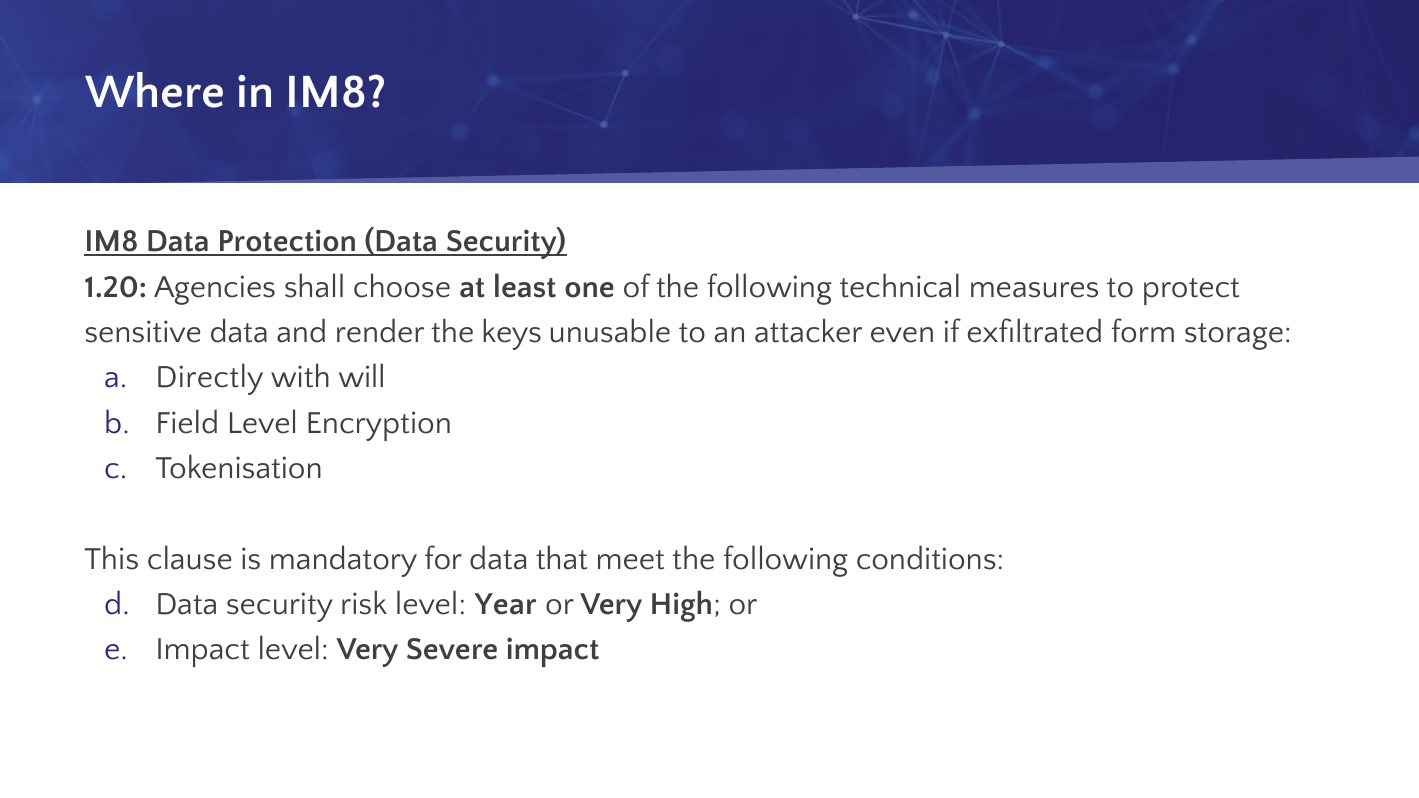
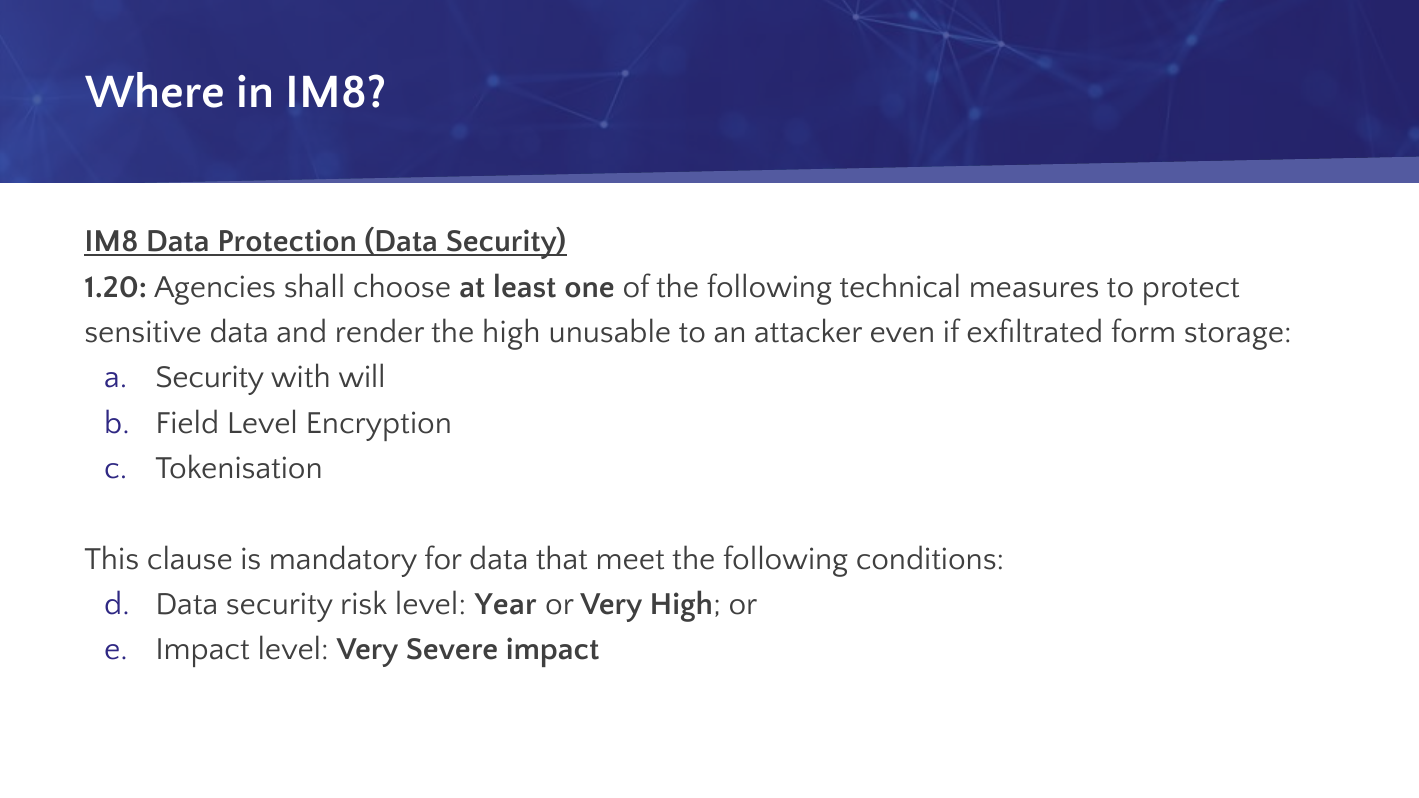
the keys: keys -> high
Directly at (210, 377): Directly -> Security
